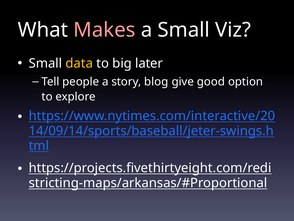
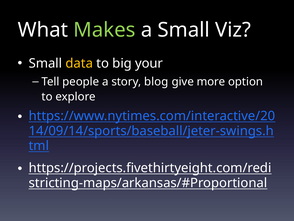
Makes colour: pink -> light green
later: later -> your
good: good -> more
